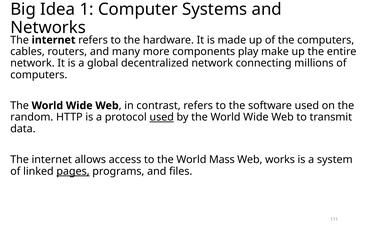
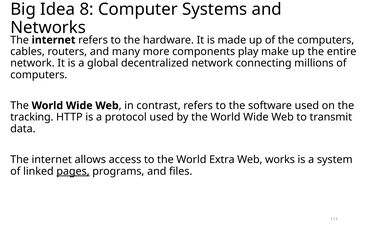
1: 1 -> 8
random: random -> tracking
used at (162, 117) underline: present -> none
Mass: Mass -> Extra
